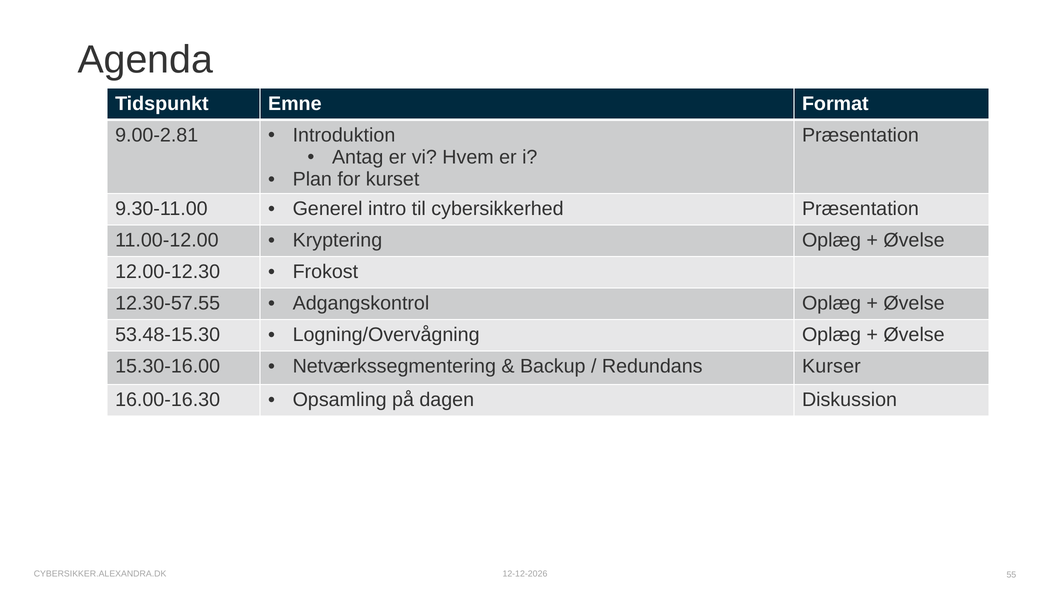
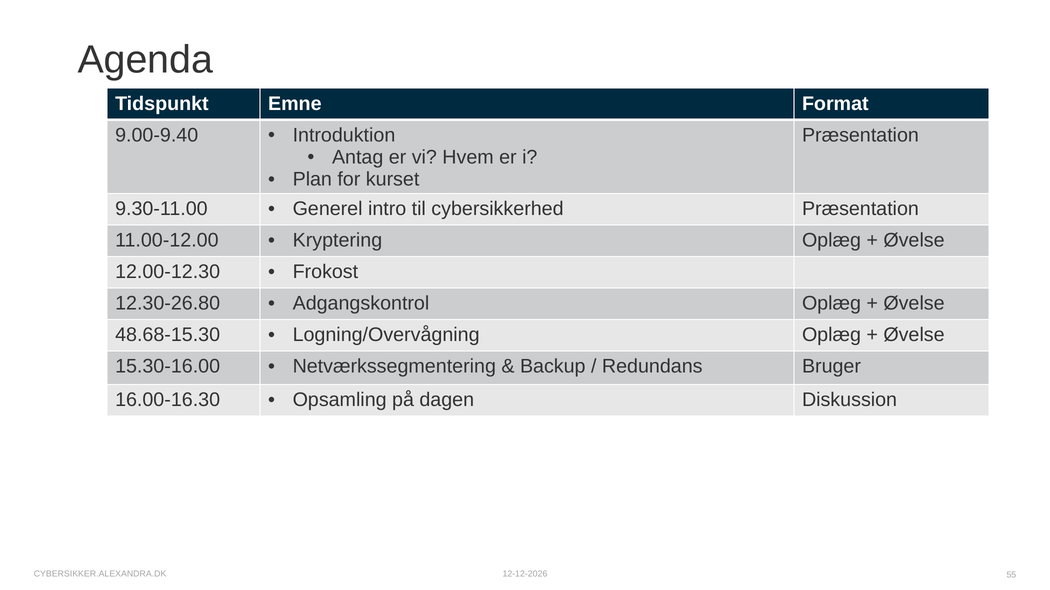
9.00-2.81: 9.00-2.81 -> 9.00-9.40
12.30-57.55: 12.30-57.55 -> 12.30-26.80
53.48-15.30: 53.48-15.30 -> 48.68-15.30
Kurser: Kurser -> Bruger
